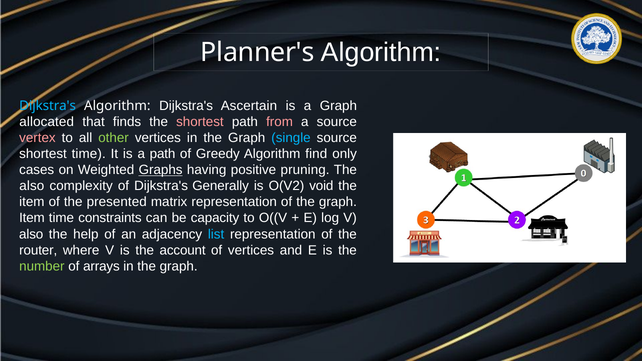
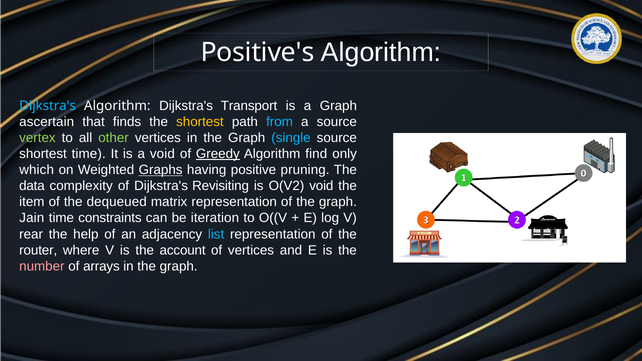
Planner's: Planner's -> Positive's
Ascertain: Ascertain -> Transport
allocated: allocated -> ascertain
shortest at (200, 122) colour: pink -> yellow
from colour: pink -> light blue
vertex colour: pink -> light green
a path: path -> void
Greedy underline: none -> present
cases: cases -> which
also at (32, 186): also -> data
Generally: Generally -> Revisiting
presented: presented -> dequeued
Item at (32, 218): Item -> Jain
capacity: capacity -> iteration
also at (31, 234): also -> rear
number colour: light green -> pink
